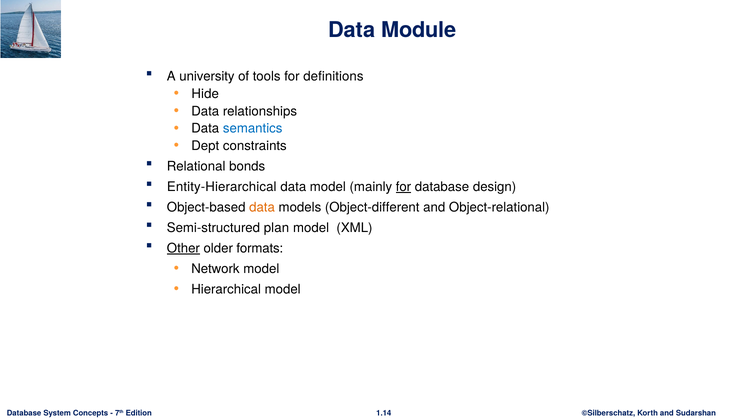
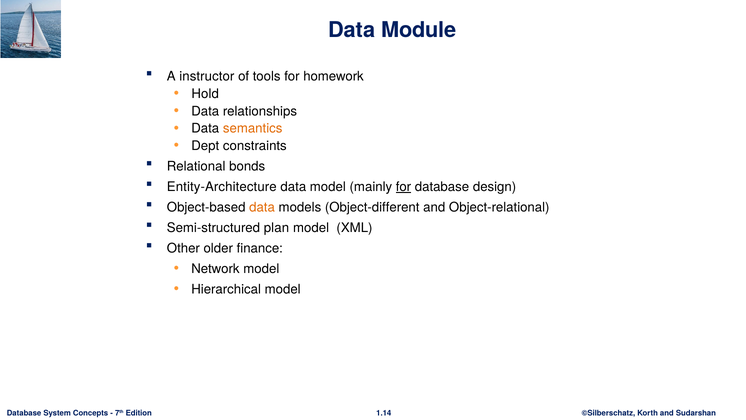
university: university -> instructor
definitions: definitions -> homework
Hide: Hide -> Hold
semantics colour: blue -> orange
Entity-Hierarchical: Entity-Hierarchical -> Entity-Architecture
Other underline: present -> none
formats: formats -> finance
